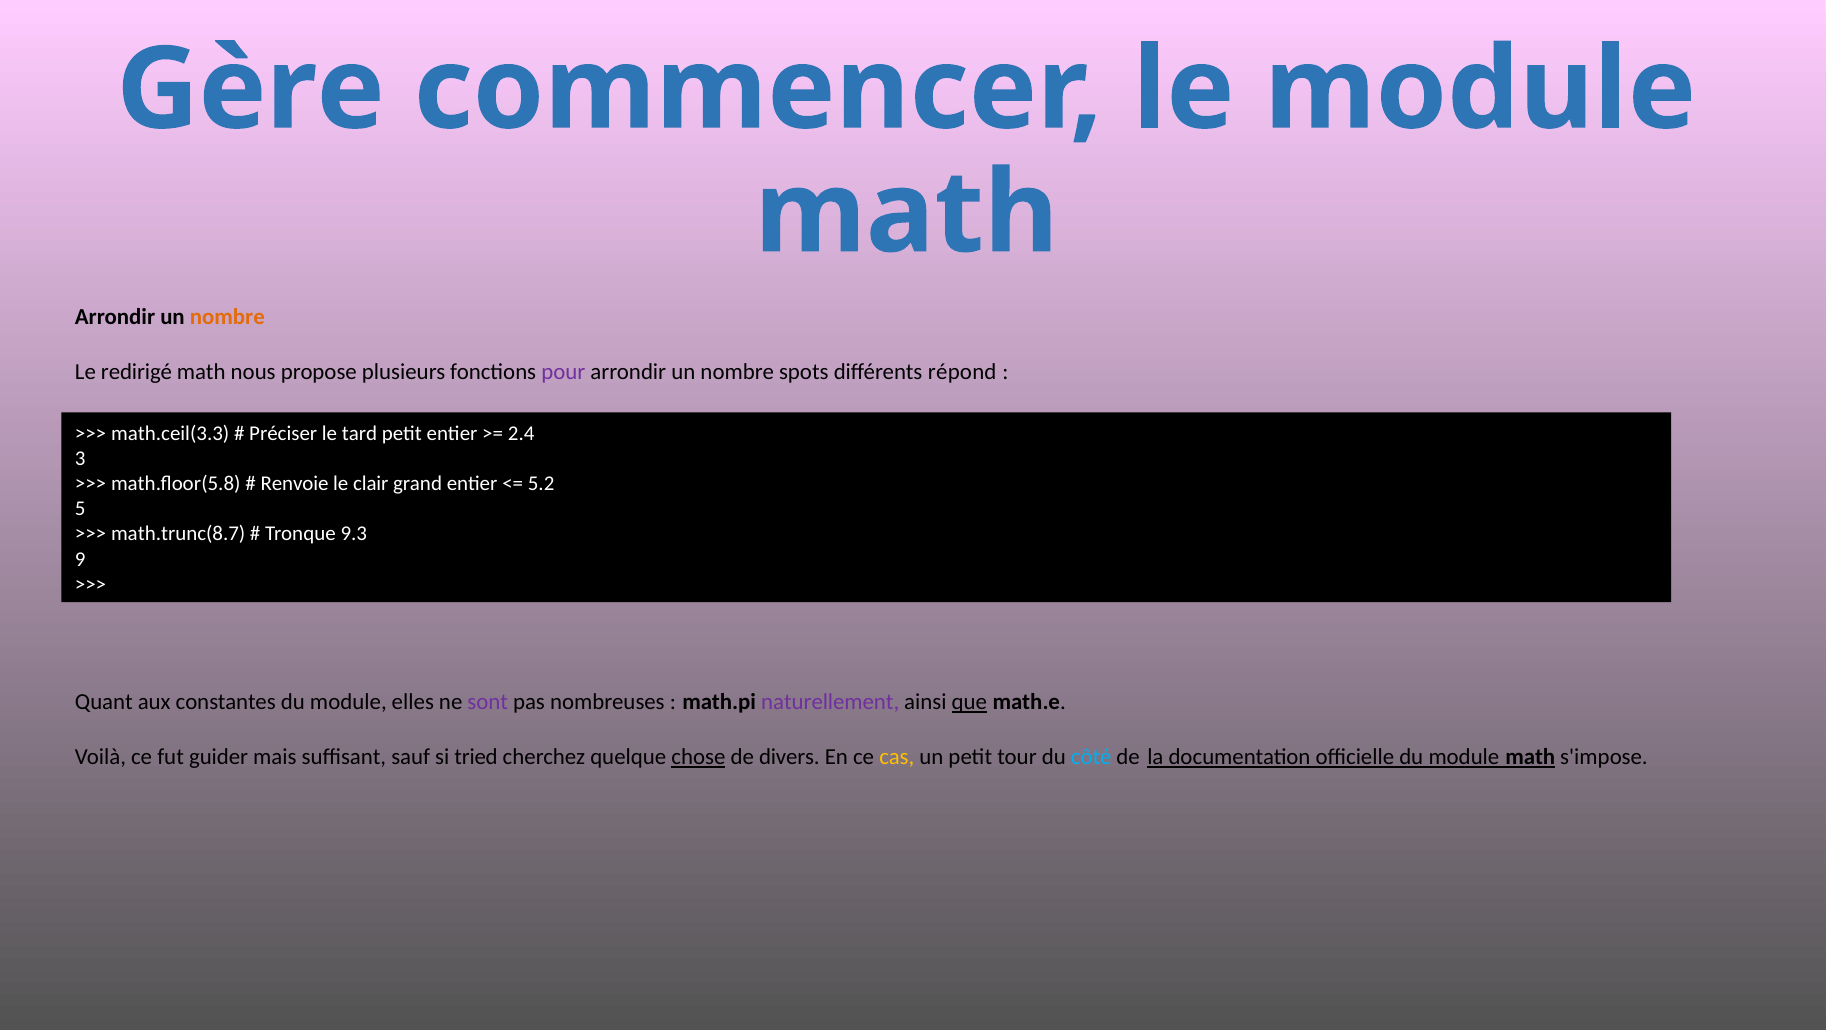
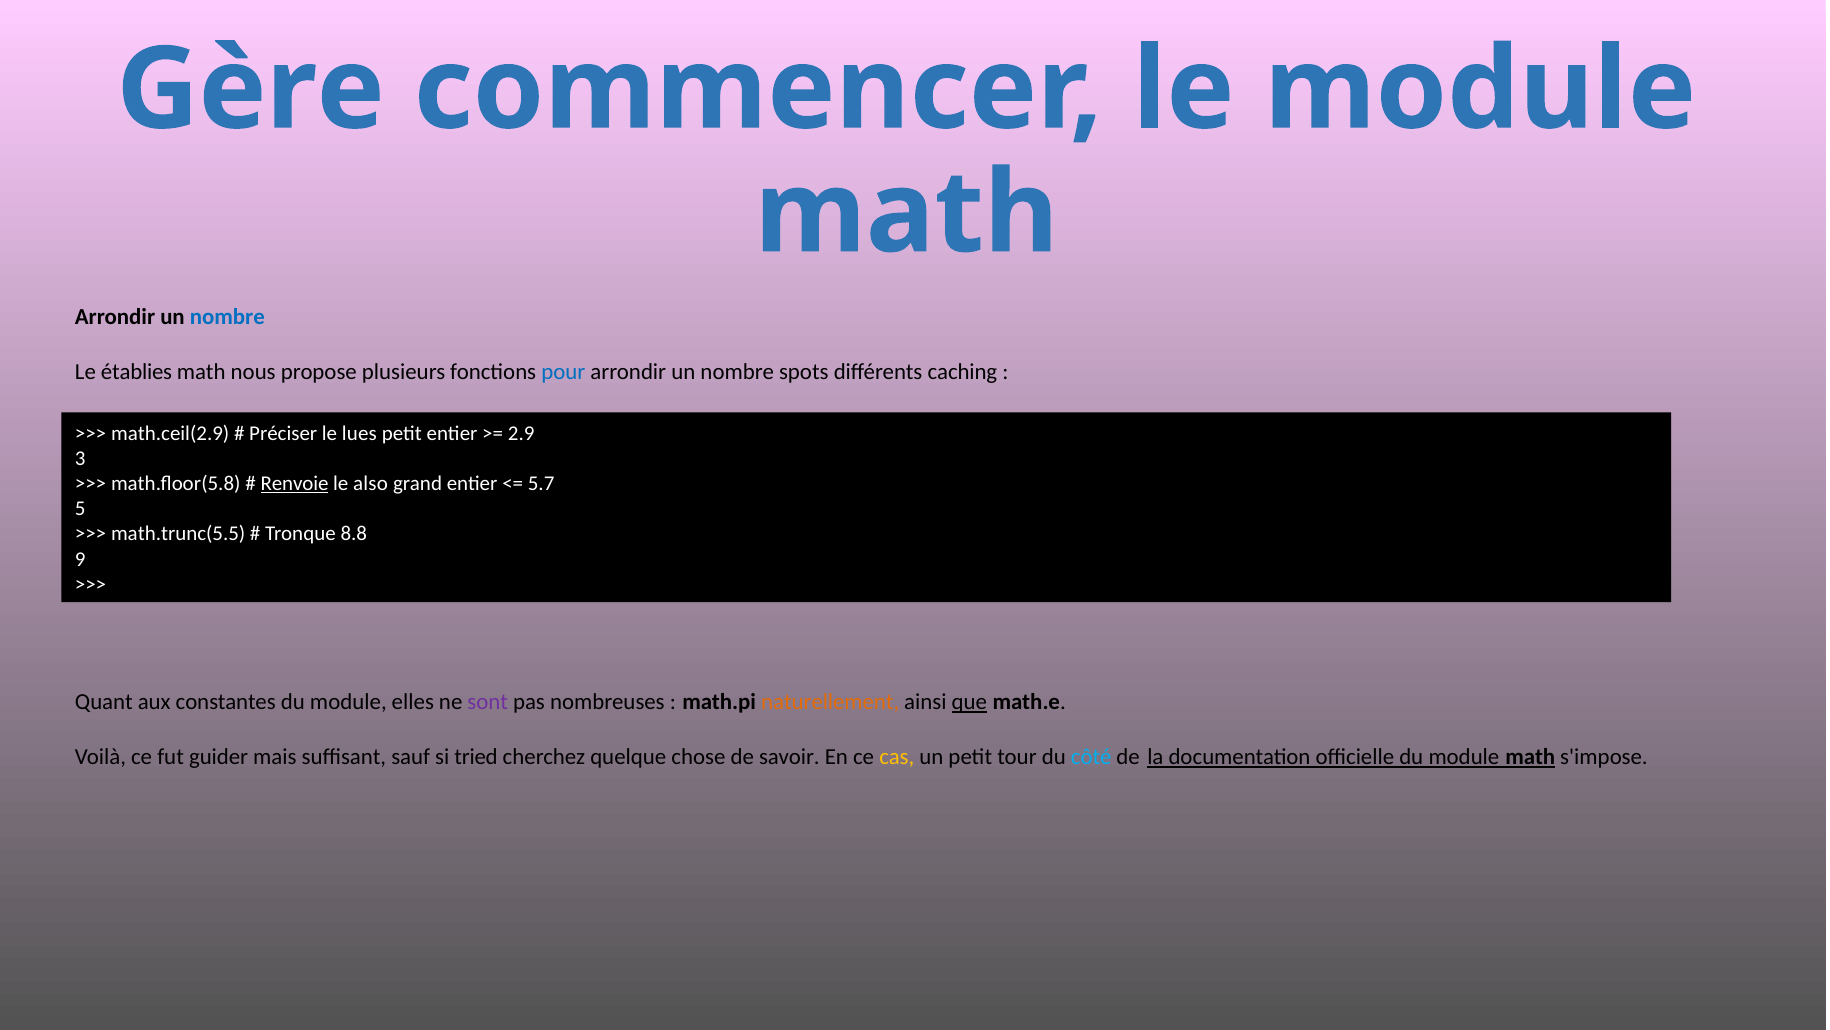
nombre at (227, 317) colour: orange -> blue
redirigé: redirigé -> établies
pour colour: purple -> blue
répond: répond -> caching
math.ceil(3.3: math.ceil(3.3 -> math.ceil(2.9
tard: tard -> lues
2.4: 2.4 -> 2.9
Renvoie underline: none -> present
clair: clair -> also
5.2: 5.2 -> 5.7
math.trunc(8.7: math.trunc(8.7 -> math.trunc(5.5
9.3: 9.3 -> 8.8
naturellement colour: purple -> orange
chose underline: present -> none
divers: divers -> savoir
